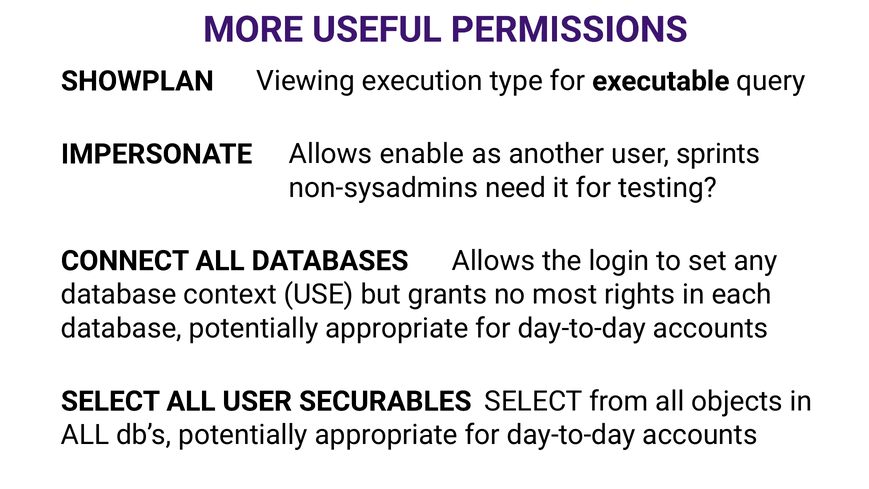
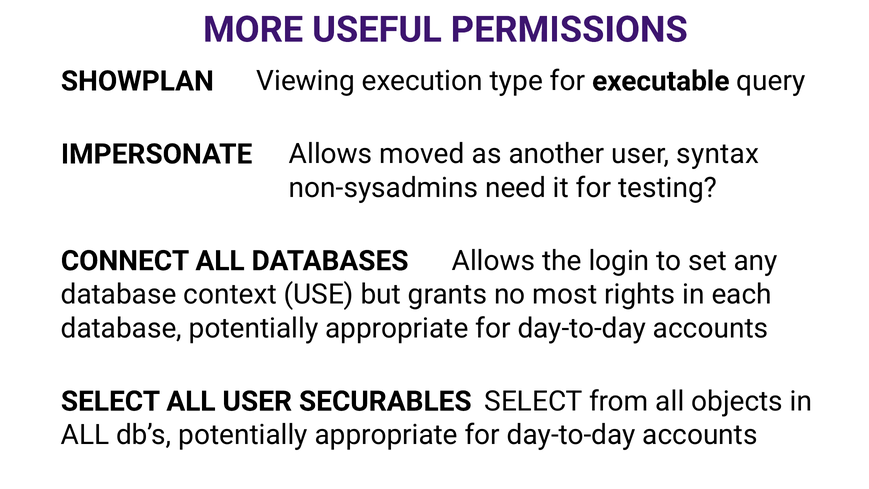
enable: enable -> moved
sprints: sprints -> syntax
